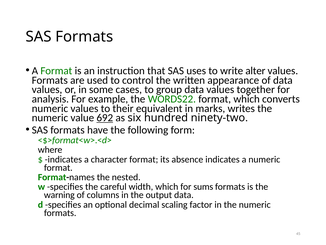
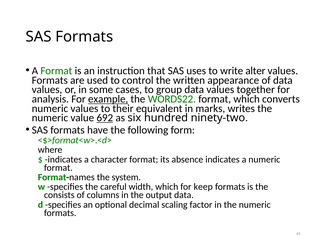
example underline: none -> present
nested: nested -> system
sums: sums -> keep
warning: warning -> consists
